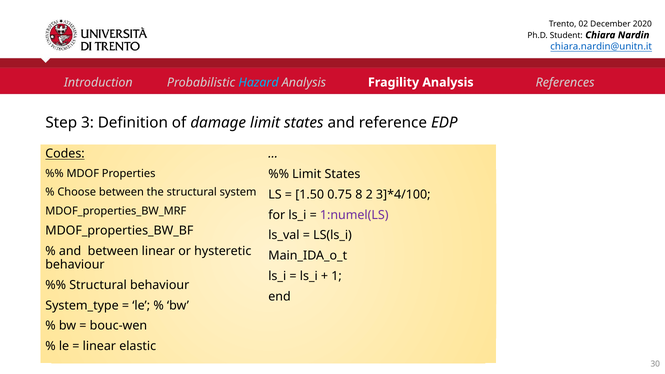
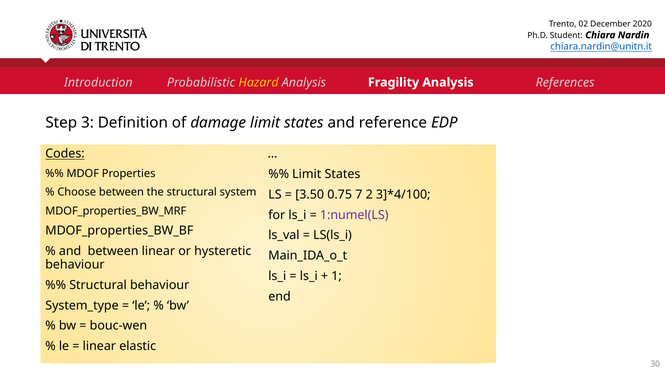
Hazard colour: light blue -> yellow
1.50: 1.50 -> 3.50
8: 8 -> 7
